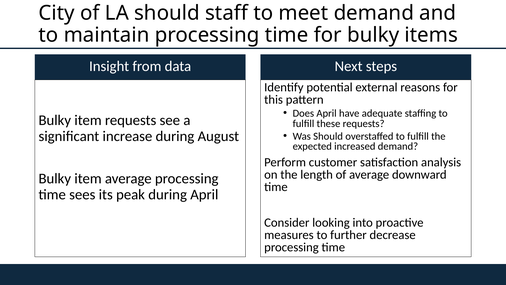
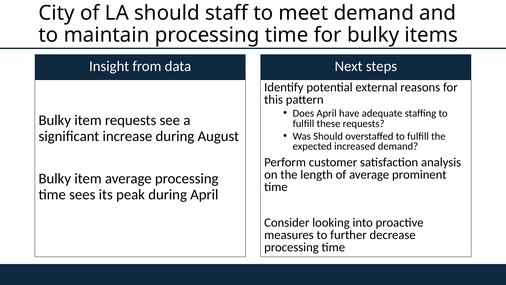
downward: downward -> prominent
